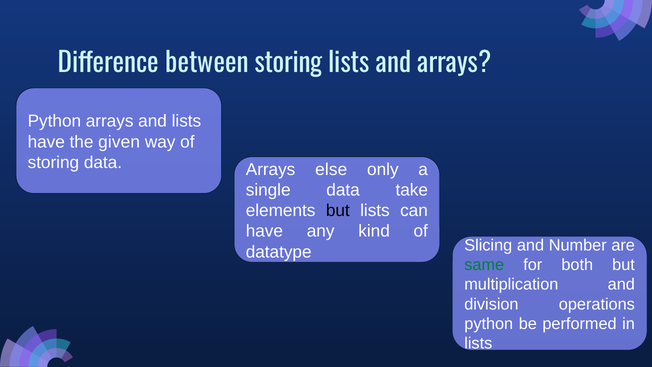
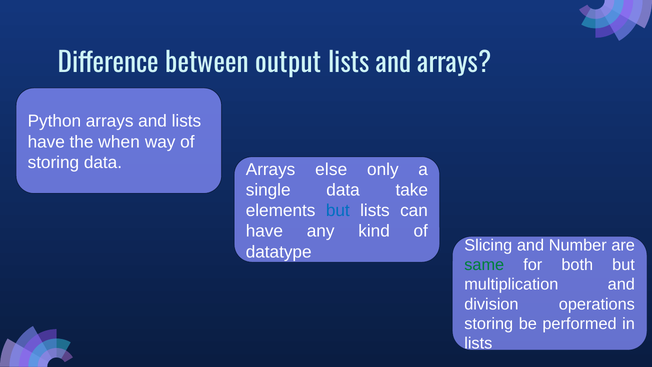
between storing: storing -> output
given: given -> when
but at (338, 211) colour: black -> blue
python at (489, 323): python -> storing
